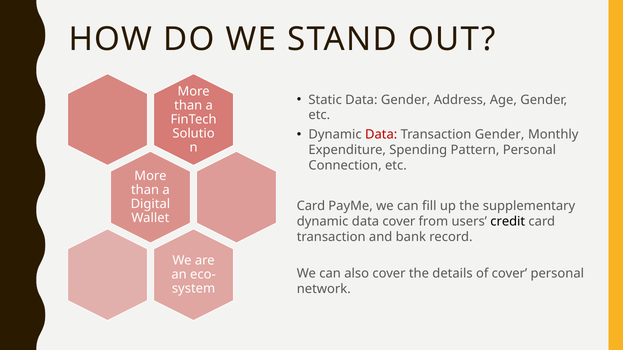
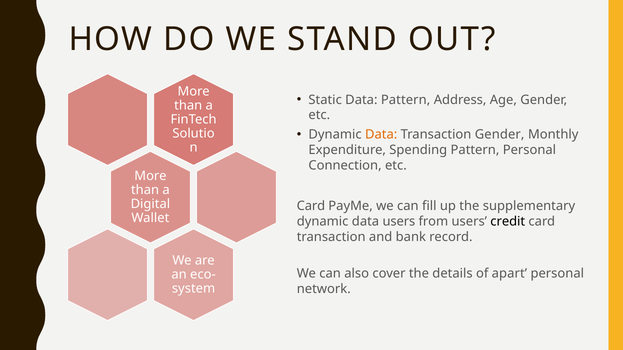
Data Gender: Gender -> Pattern
Data at (381, 135) colour: red -> orange
data cover: cover -> users
of cover: cover -> apart
